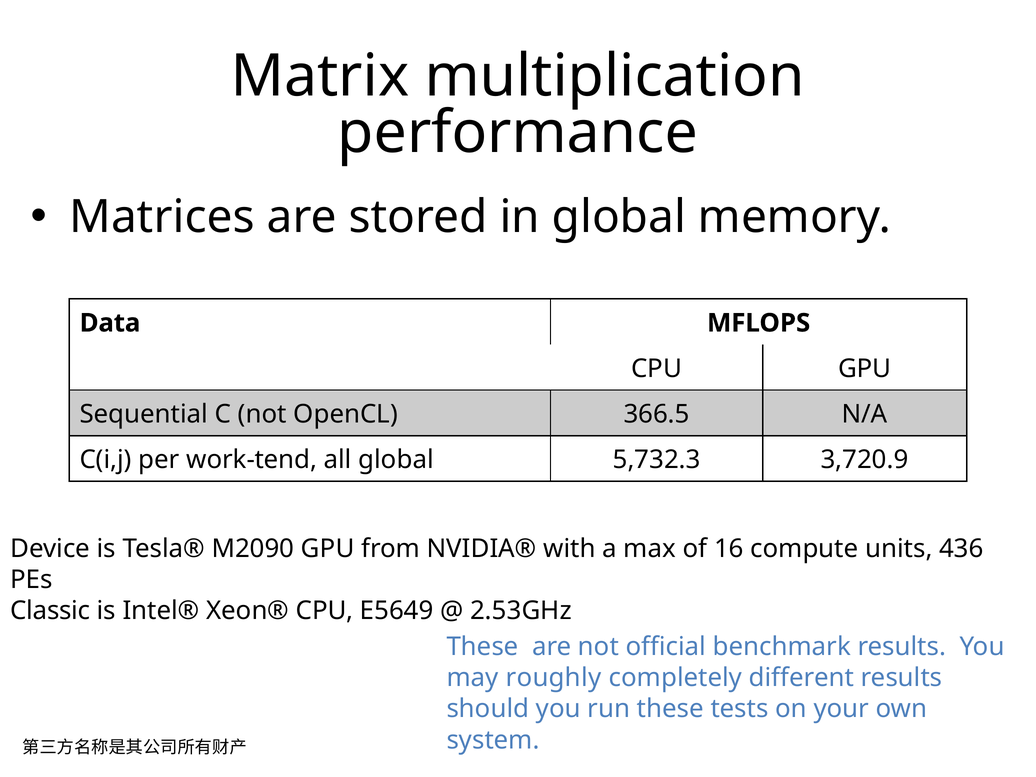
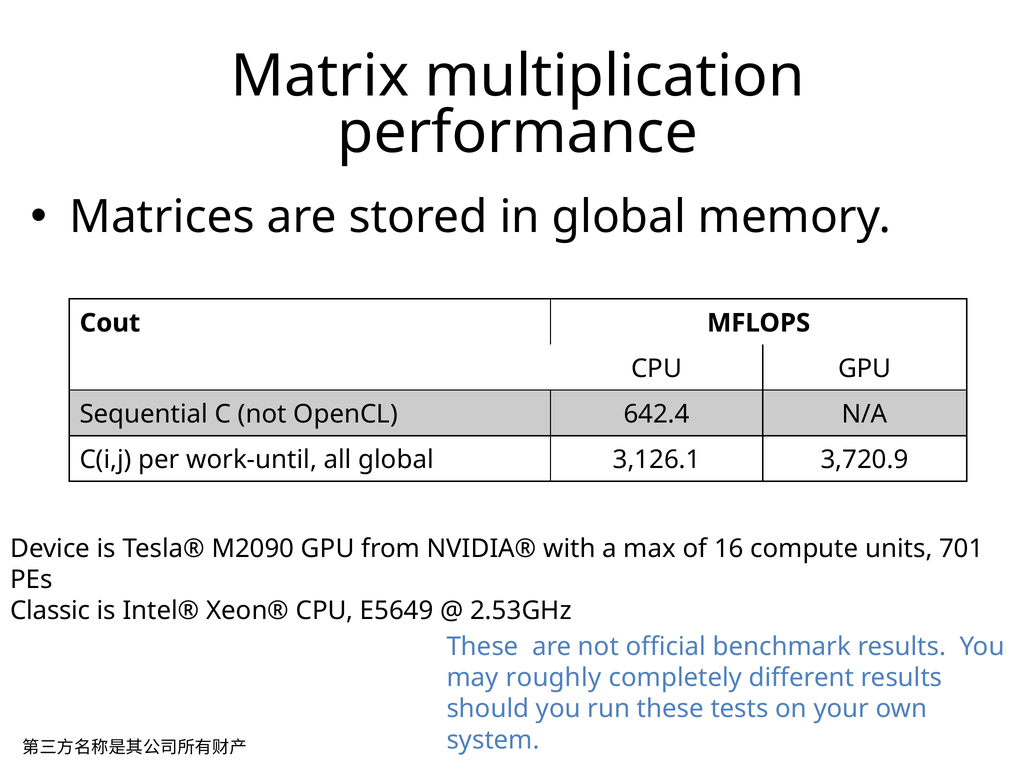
Data: Data -> Cout
366.5: 366.5 -> 642.4
work-tend: work-tend -> work-until
5,732.3: 5,732.3 -> 3,126.1
436: 436 -> 701
